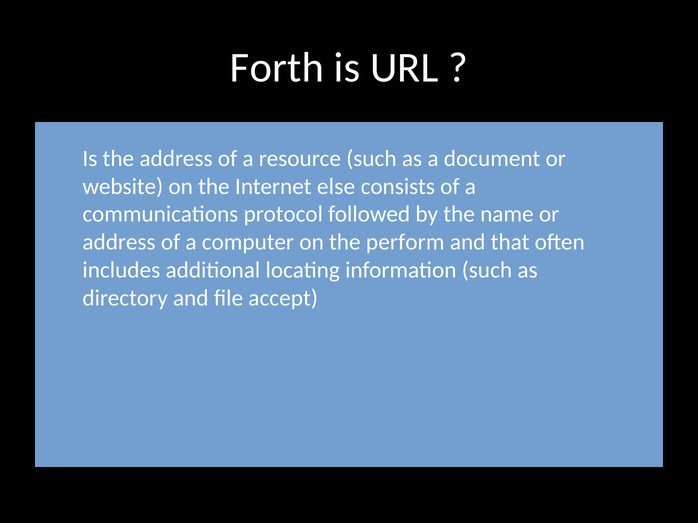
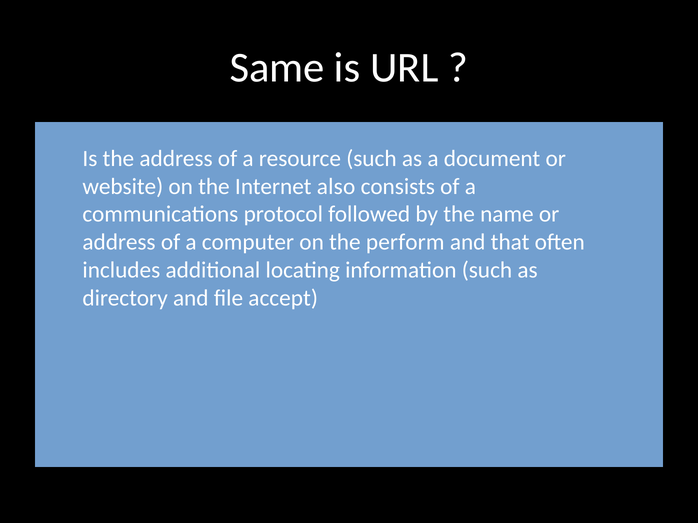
Forth: Forth -> Same
else: else -> also
